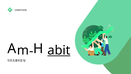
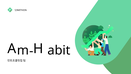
abit underline: present -> none
